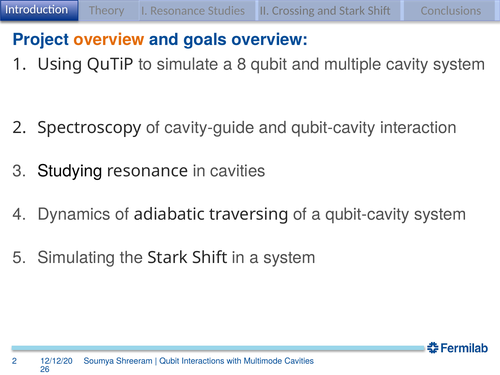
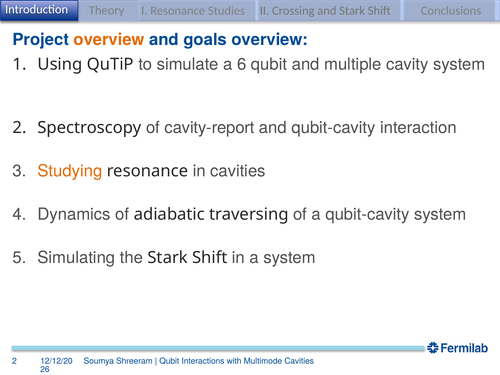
8: 8 -> 6
cavity-guide: cavity-guide -> cavity-report
Studying colour: black -> orange
